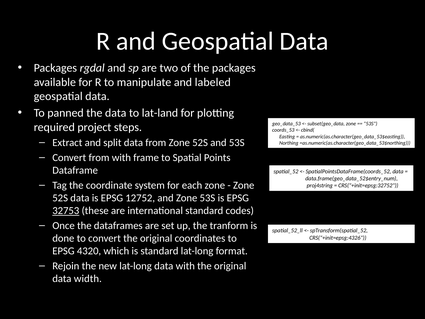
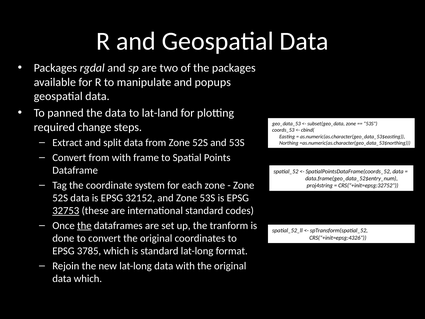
labeled: labeled -> popups
project: project -> change
12752: 12752 -> 32152
the at (84, 225) underline: none -> present
4320: 4320 -> 3785
data width: width -> which
